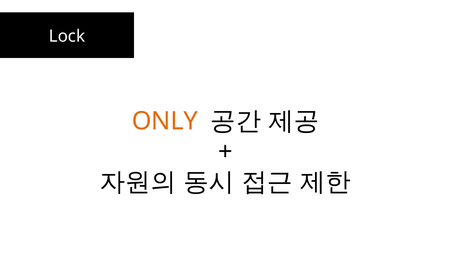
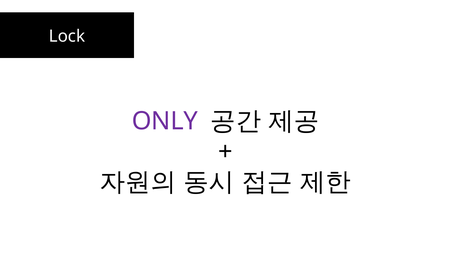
ONLY colour: orange -> purple
